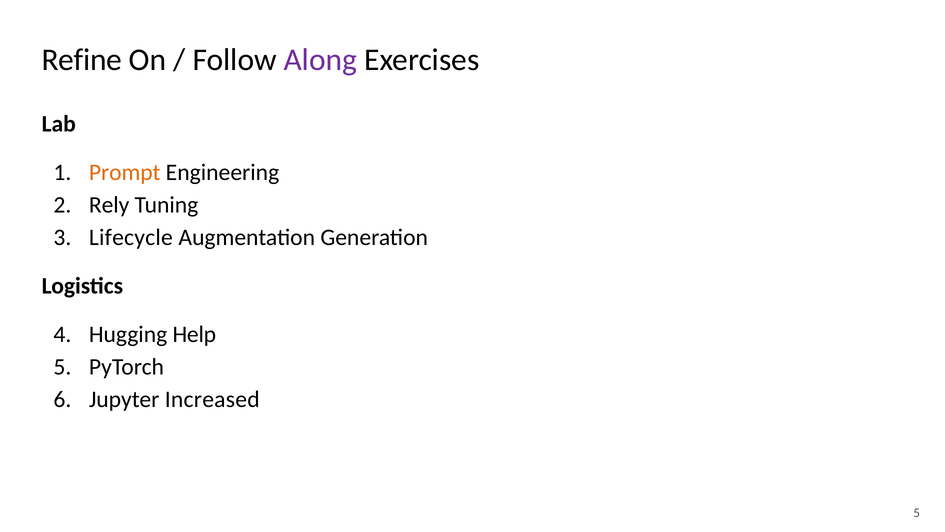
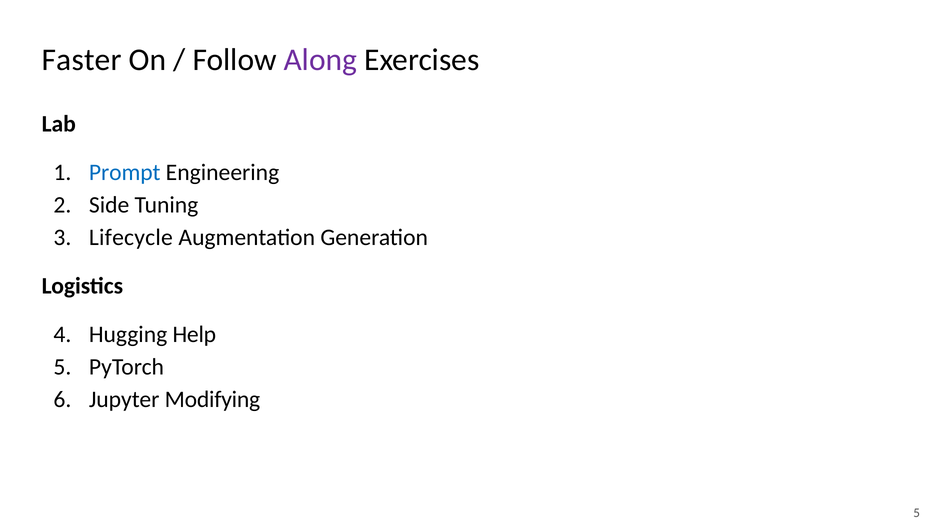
Refine: Refine -> Faster
Prompt colour: orange -> blue
Rely: Rely -> Side
Increased: Increased -> Modifying
